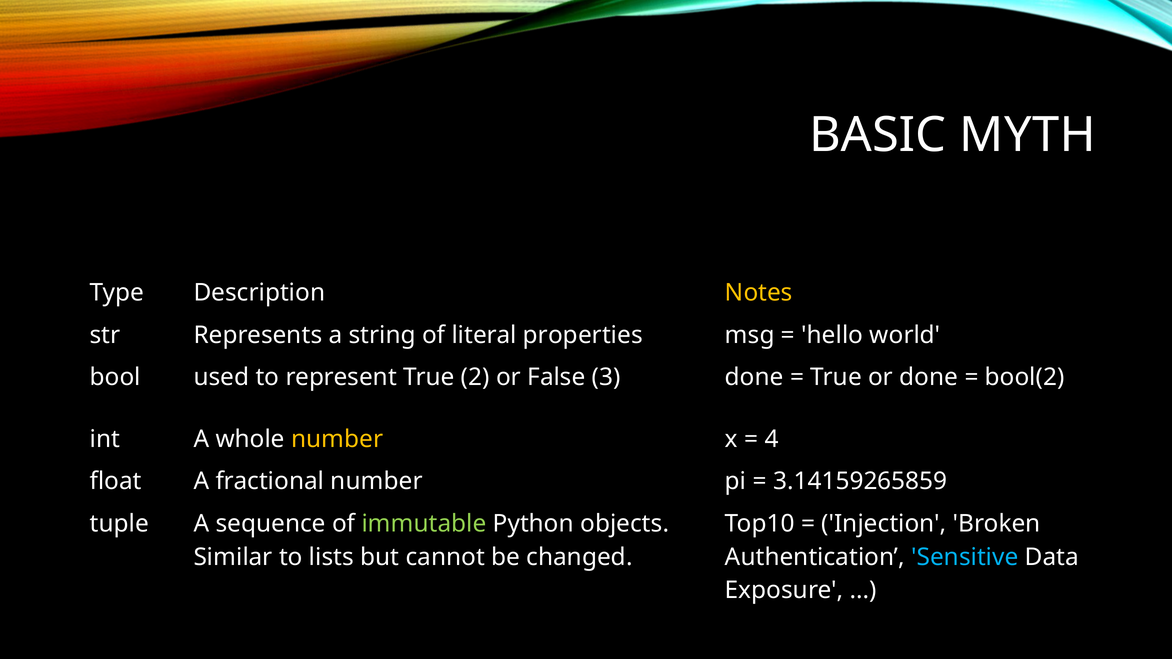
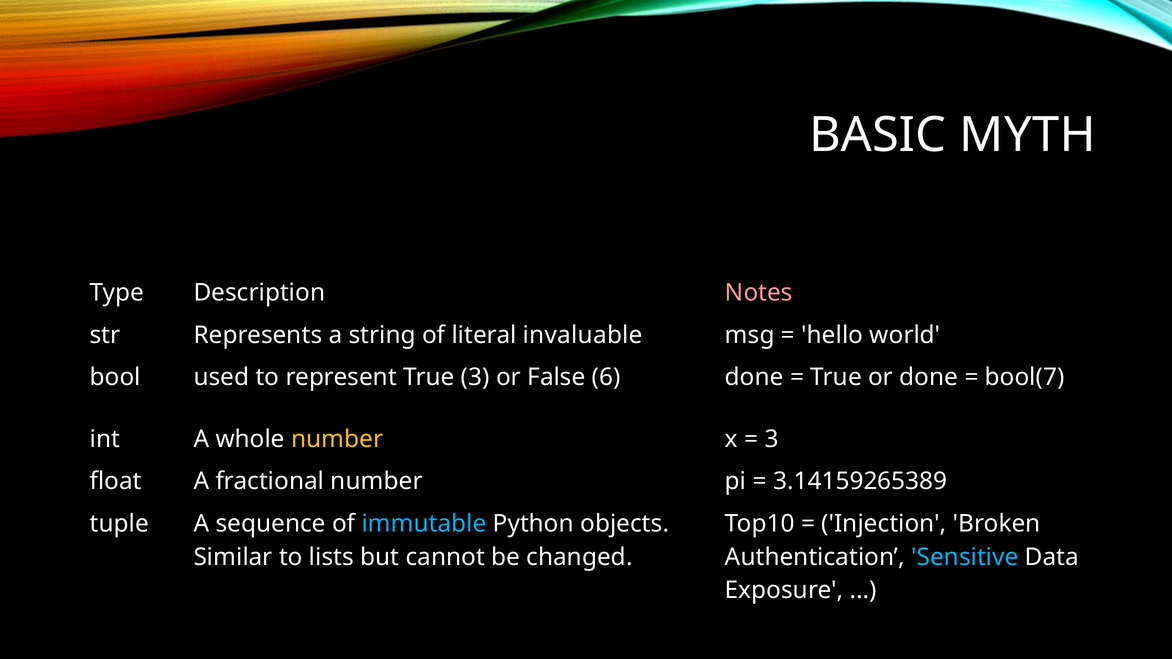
Notes colour: yellow -> pink
properties: properties -> invaluable
True 2: 2 -> 3
3: 3 -> 6
bool(2: bool(2 -> bool(7
4 at (772, 439): 4 -> 3
3.14159265859: 3.14159265859 -> 3.14159265389
immutable colour: light green -> light blue
